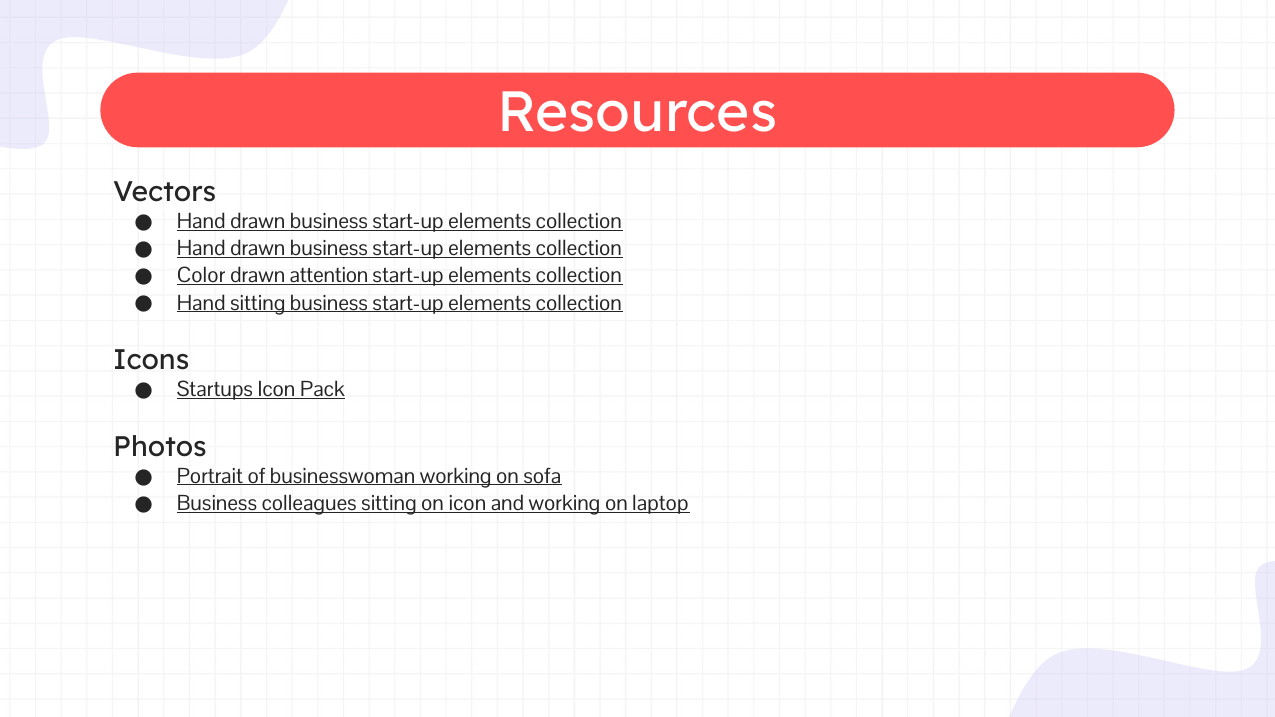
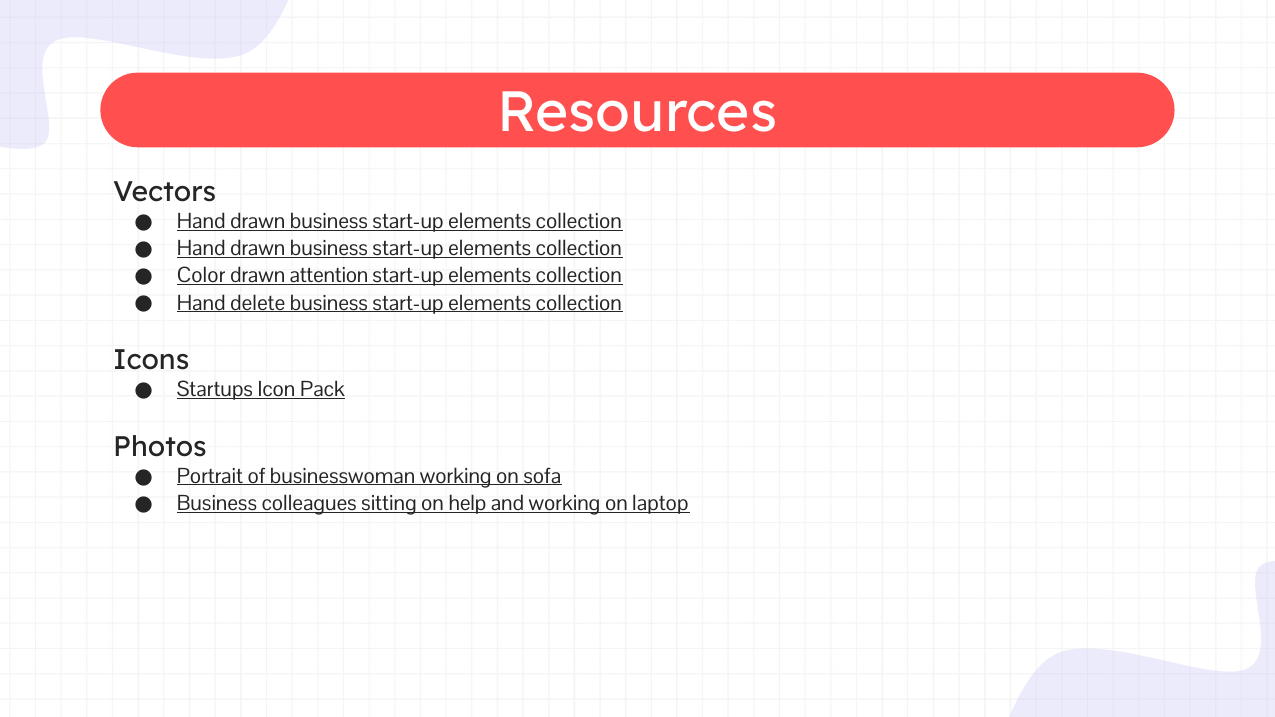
Hand sitting: sitting -> delete
on icon: icon -> help
